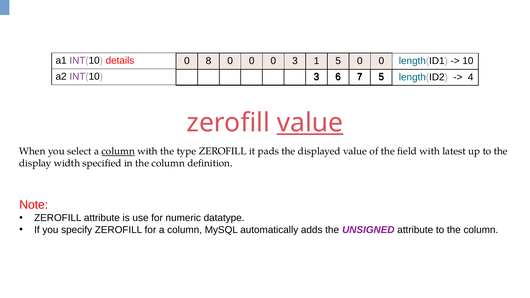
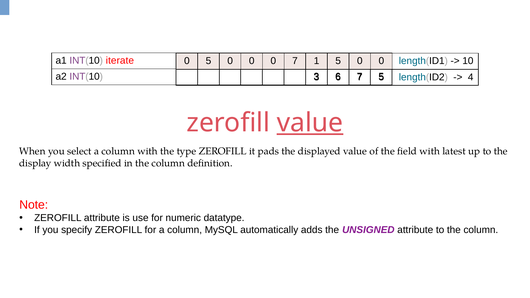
details: details -> iterate
0 8: 8 -> 5
0 3: 3 -> 7
column at (118, 151) underline: present -> none
